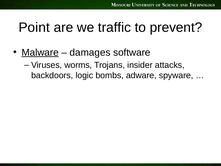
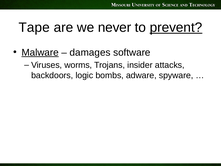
Point: Point -> Tape
traffic: traffic -> never
prevent underline: none -> present
